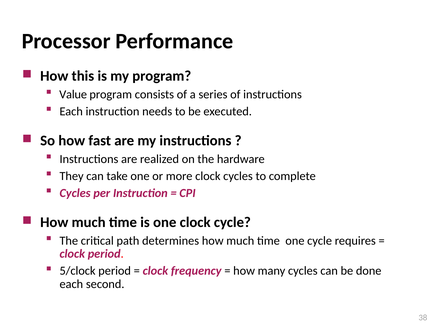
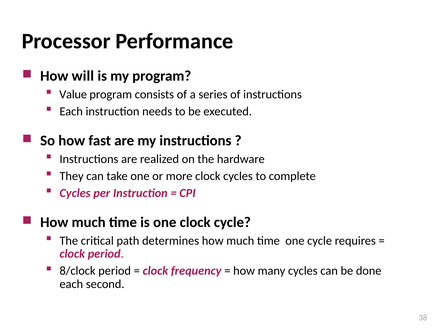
this: this -> will
5/clock: 5/clock -> 8/clock
